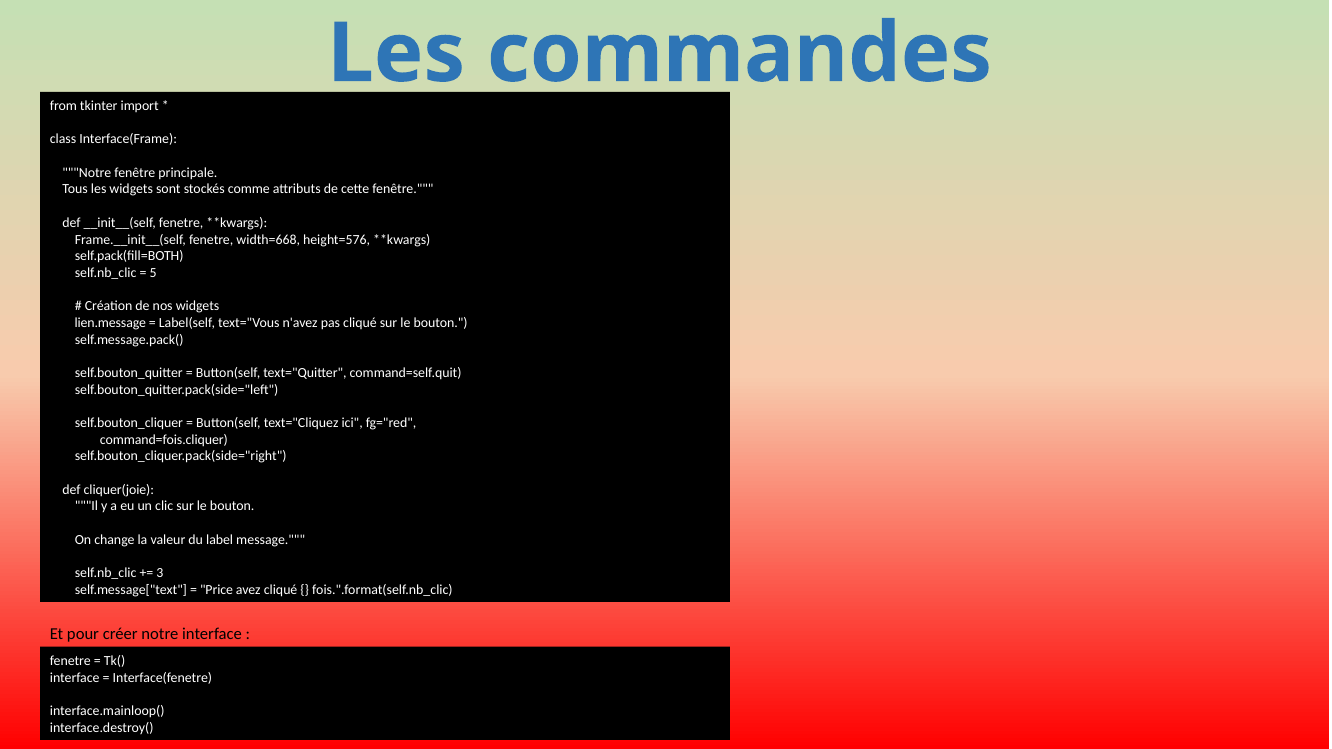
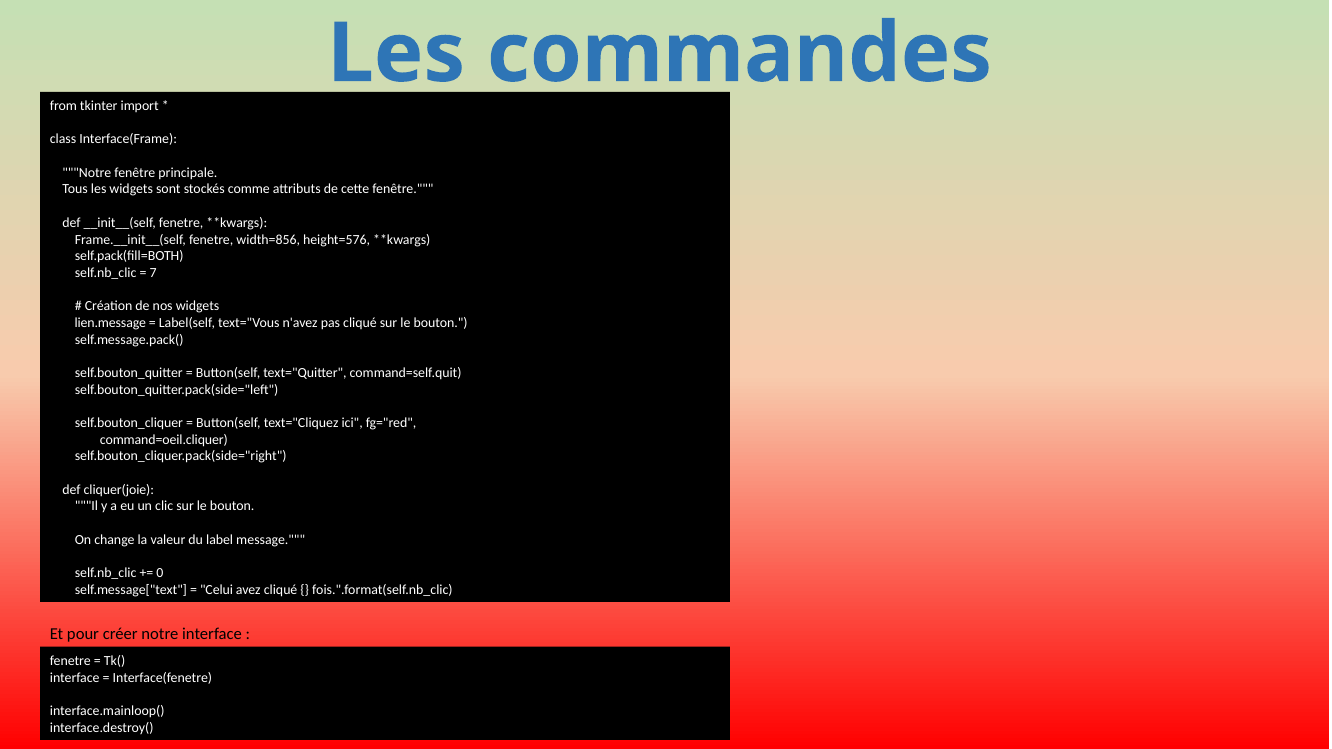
width=668: width=668 -> width=856
5: 5 -> 7
command=fois.cliquer: command=fois.cliquer -> command=oeil.cliquer
3: 3 -> 0
Price: Price -> Celui
